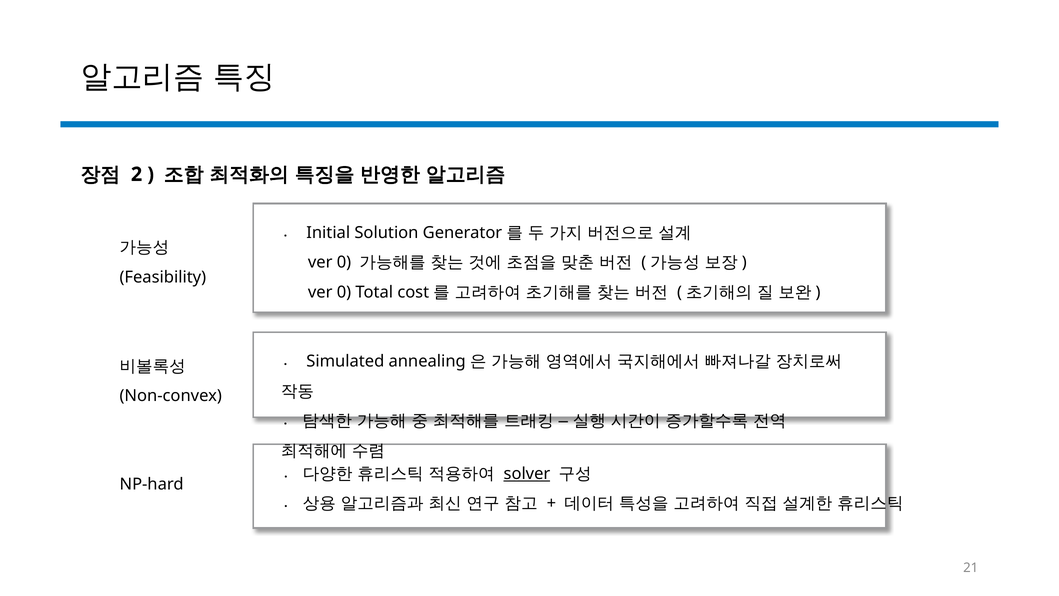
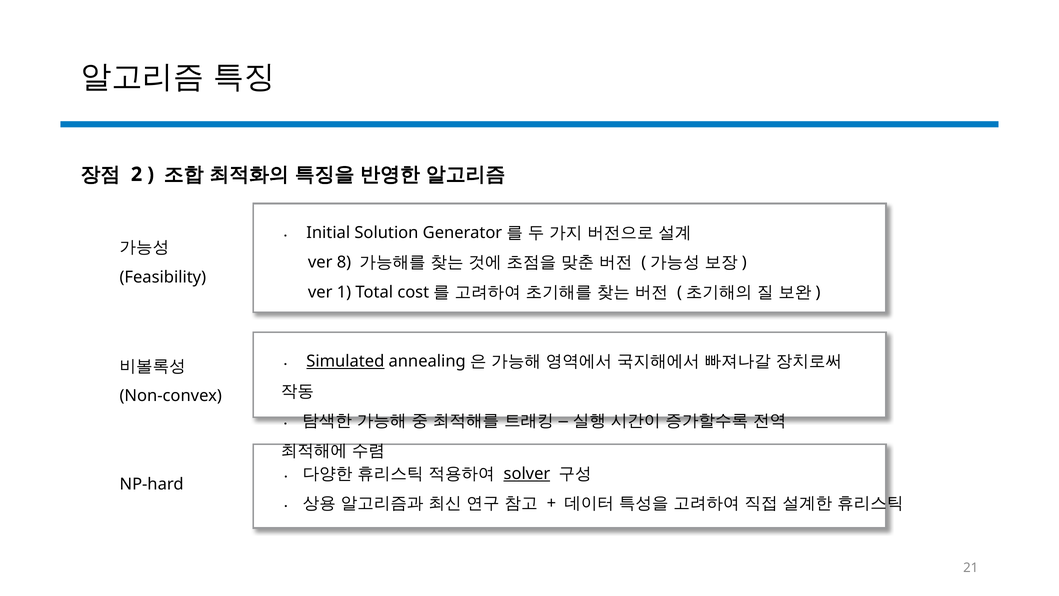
0 at (344, 262): 0 -> 8
0 at (344, 292): 0 -> 1
Simulated underline: none -> present
